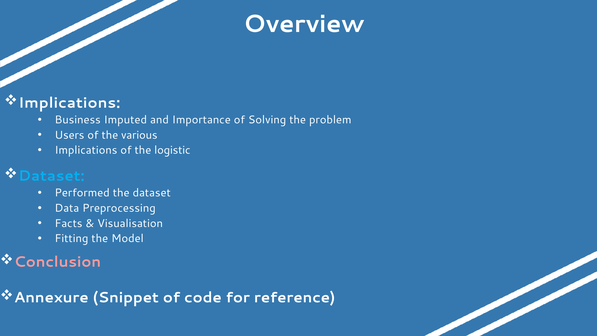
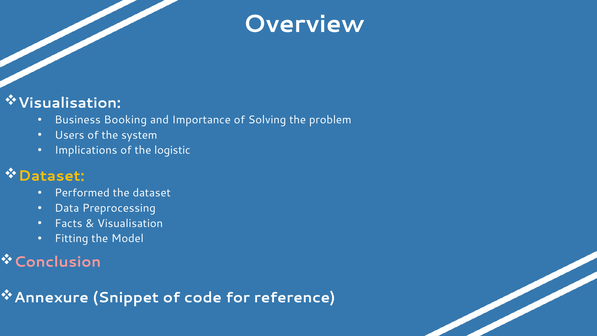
Implications at (69, 103): Implications -> Visualisation
Imputed: Imputed -> Booking
various: various -> system
Dataset at (51, 176) colour: light blue -> yellow
